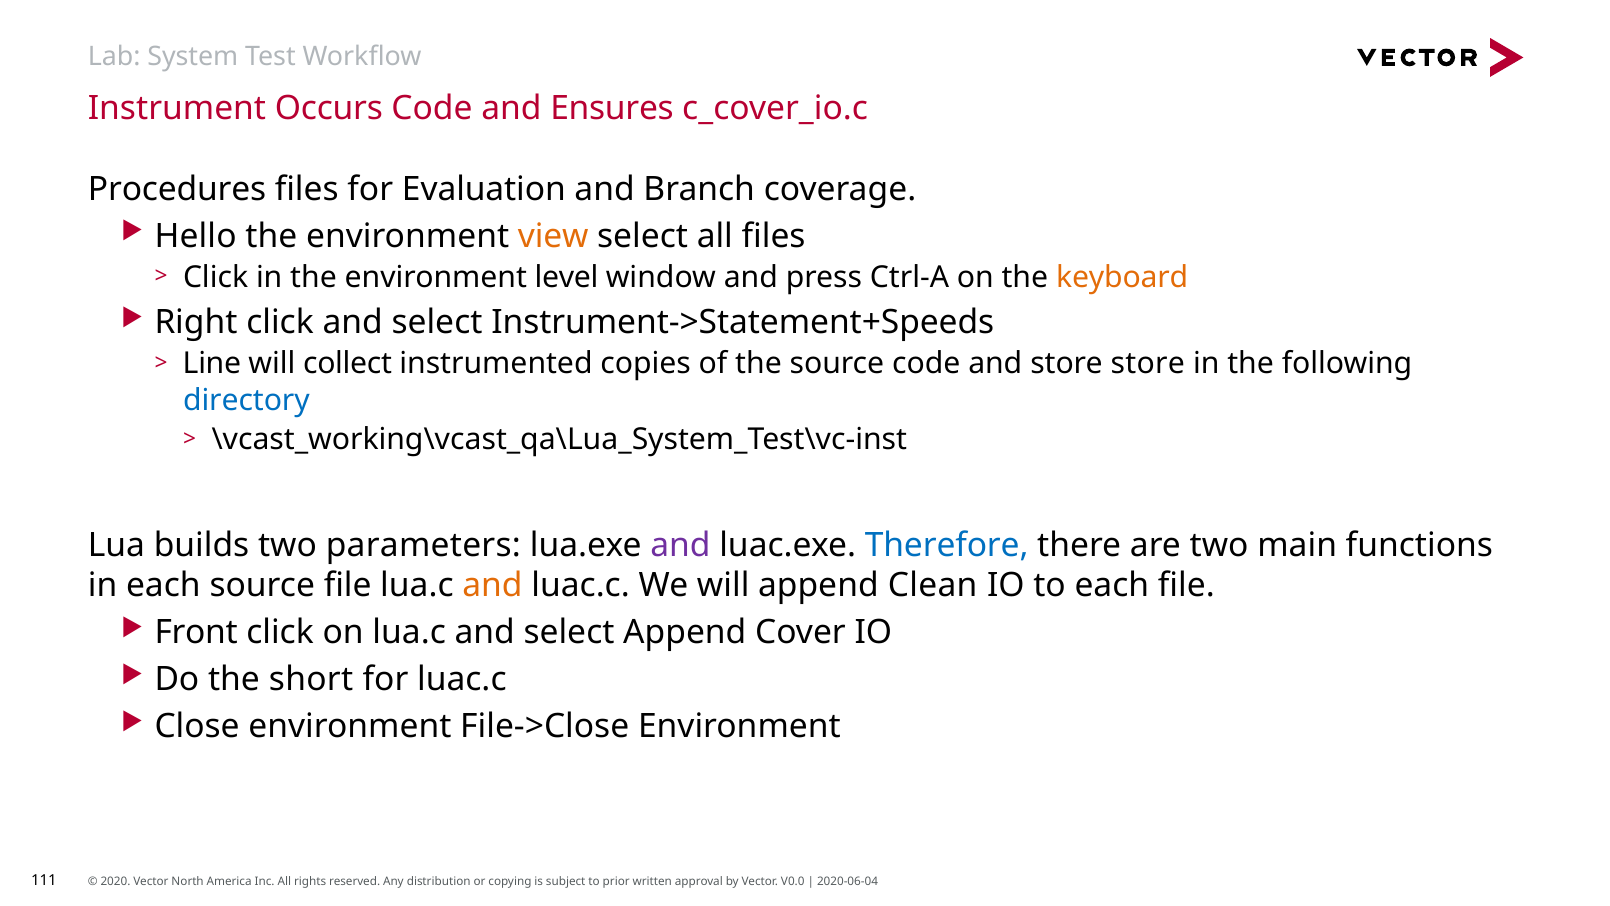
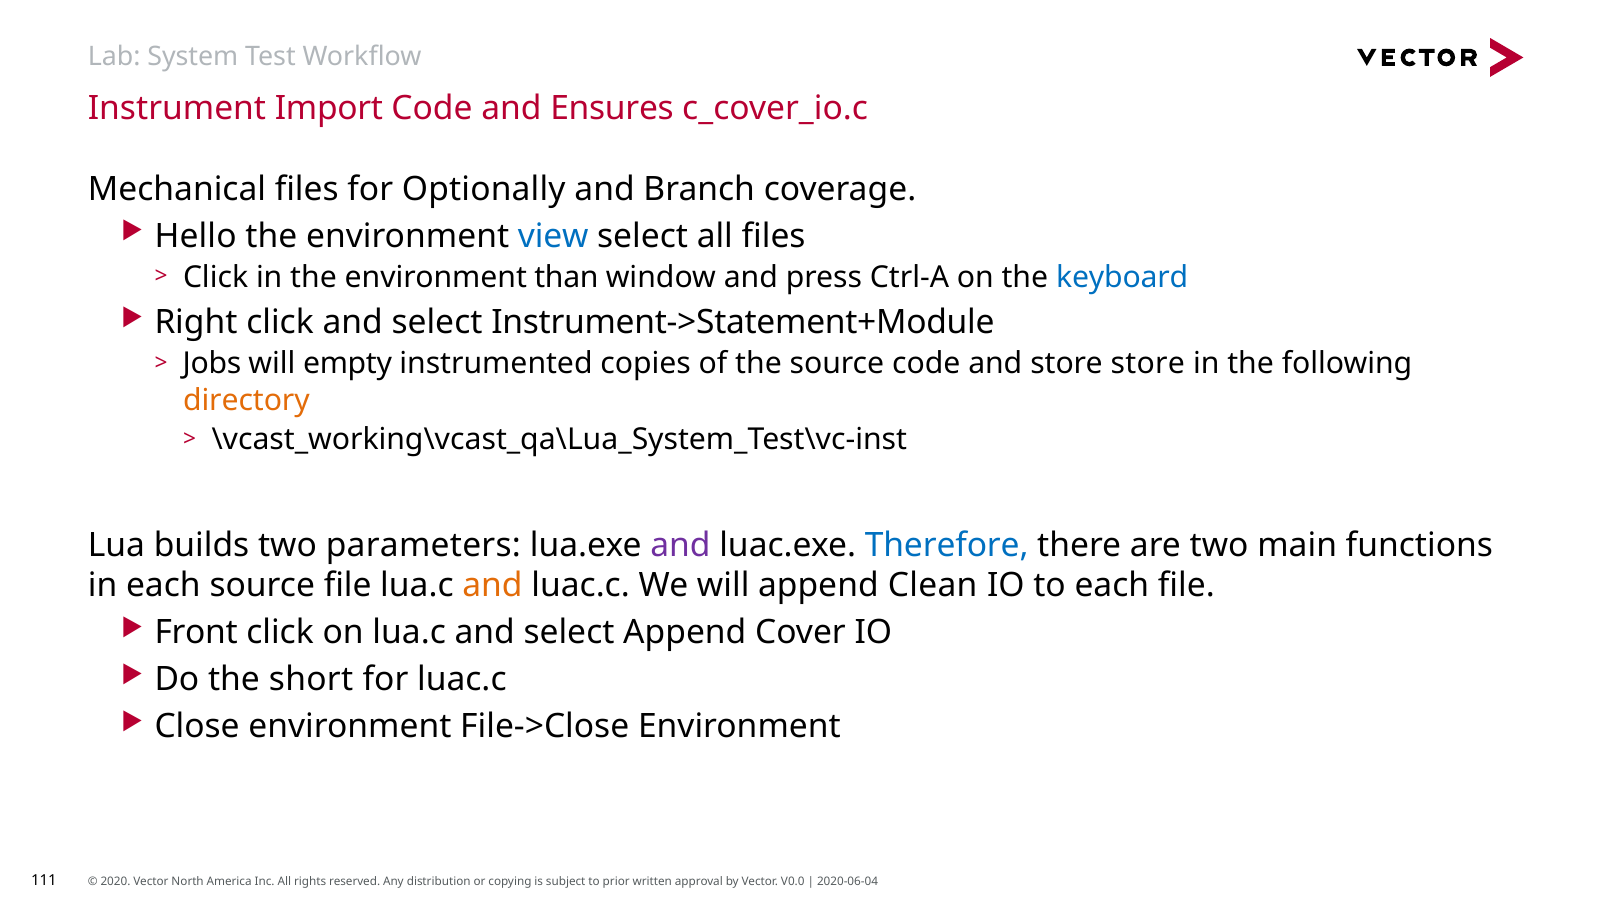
Occurs: Occurs -> Import
Procedures: Procedures -> Mechanical
Evaluation: Evaluation -> Optionally
view colour: orange -> blue
level: level -> than
keyboard colour: orange -> blue
Instrument->Statement+Speeds: Instrument->Statement+Speeds -> Instrument->Statement+Module
Line: Line -> Jobs
collect: collect -> empty
directory colour: blue -> orange
